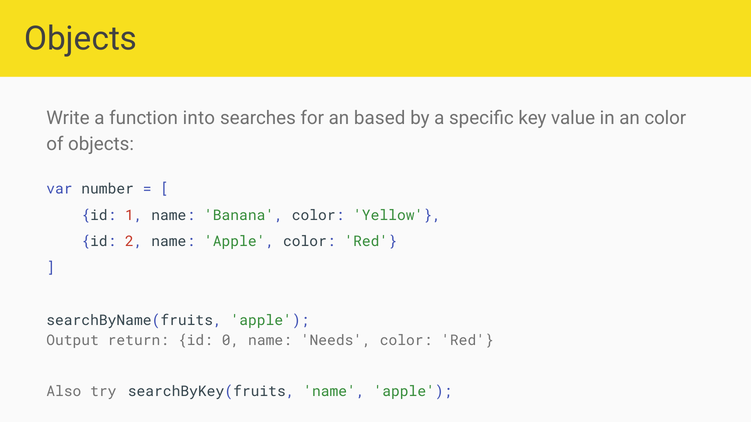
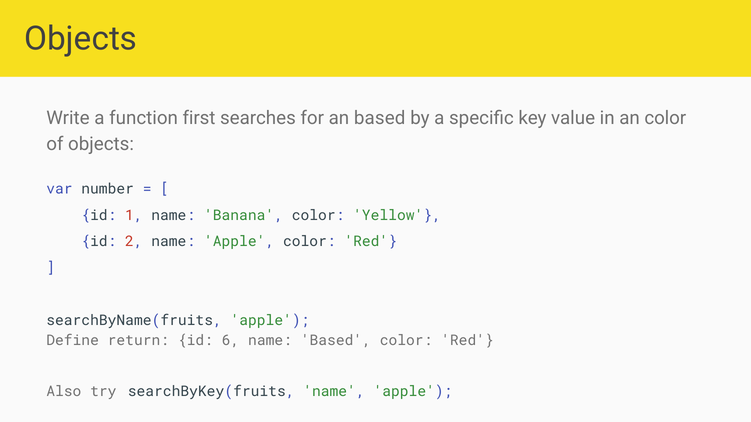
into: into -> first
Output: Output -> Define
0: 0 -> 6
name Needs: Needs -> Based
